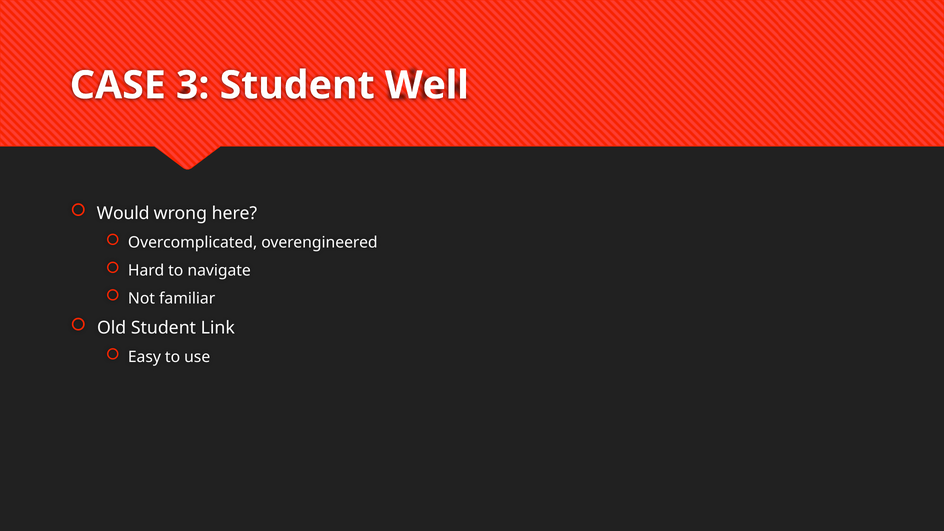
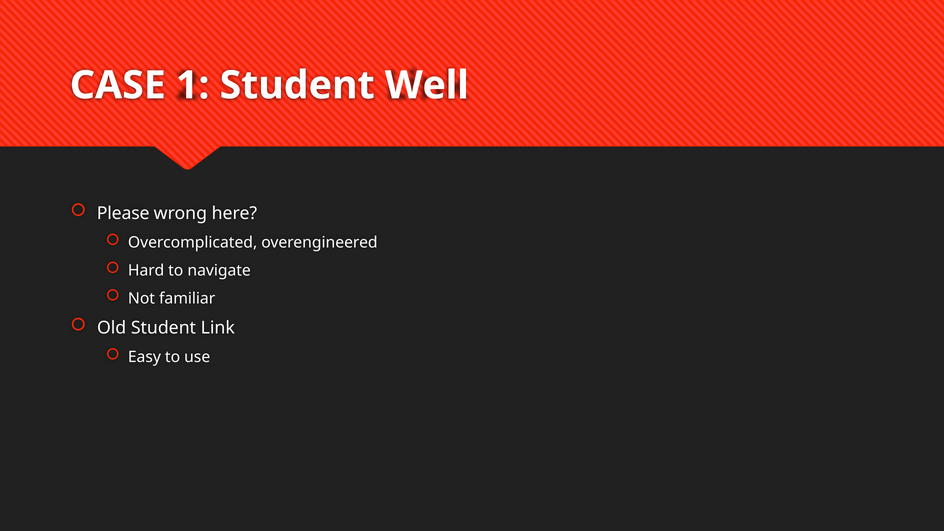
3: 3 -> 1
Would: Would -> Please
